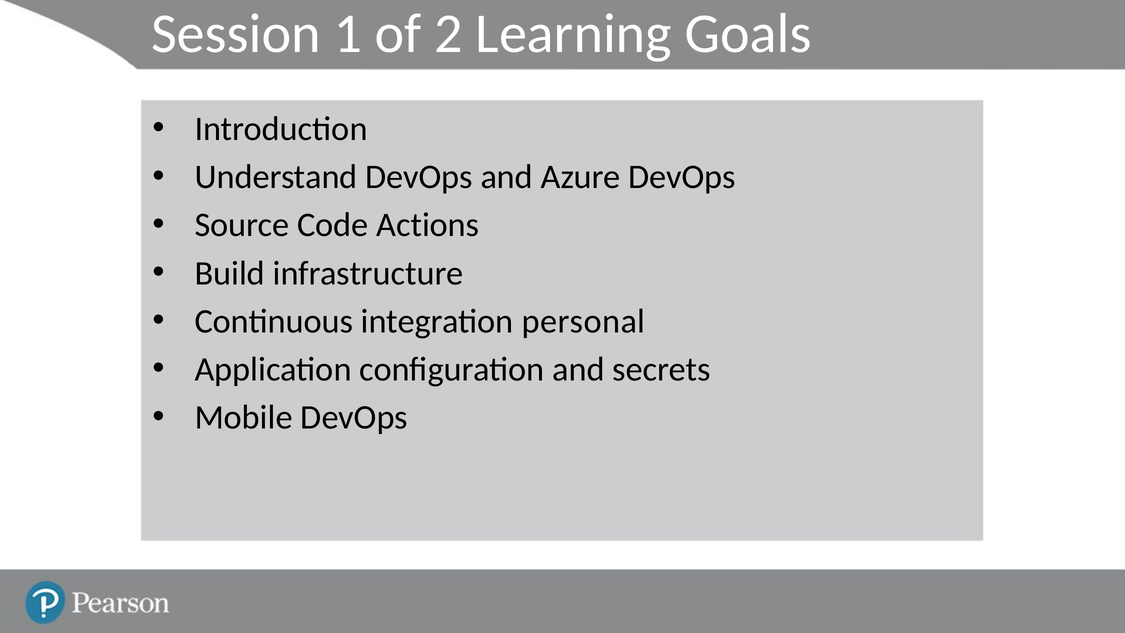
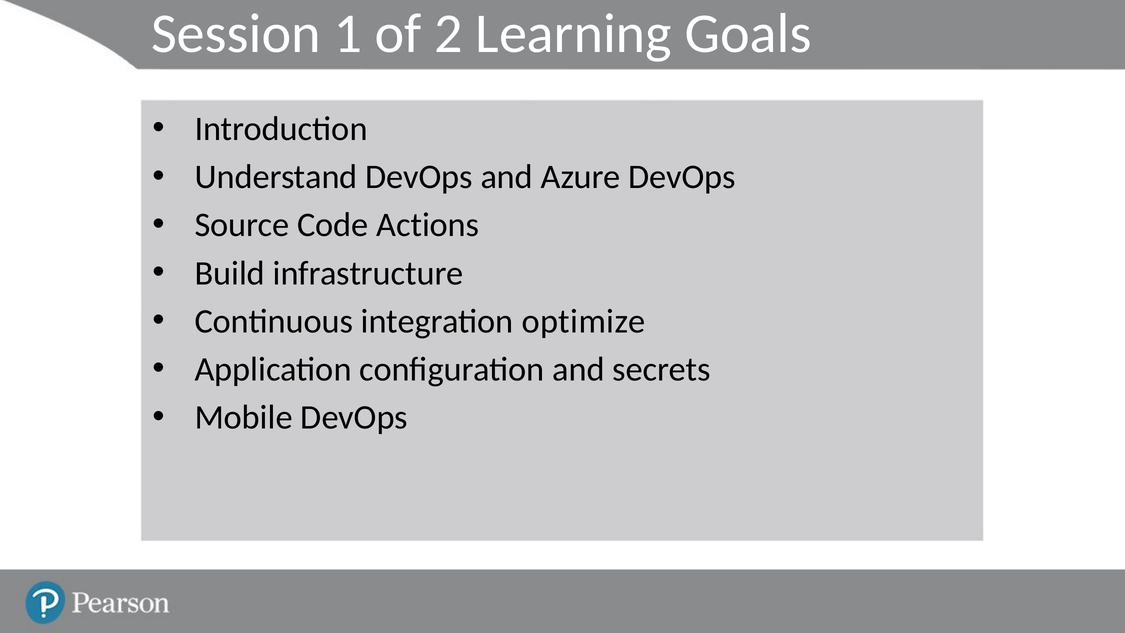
personal: personal -> optimize
